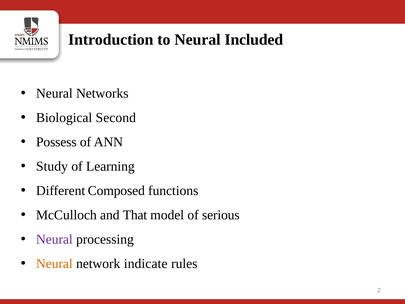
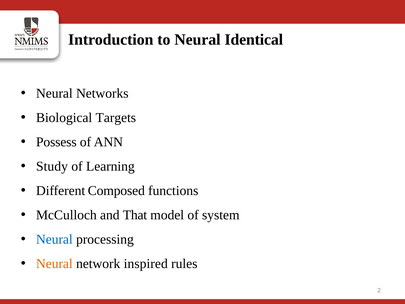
Included: Included -> Identical
Second: Second -> Targets
serious: serious -> system
Neural at (54, 239) colour: purple -> blue
indicate: indicate -> inspired
